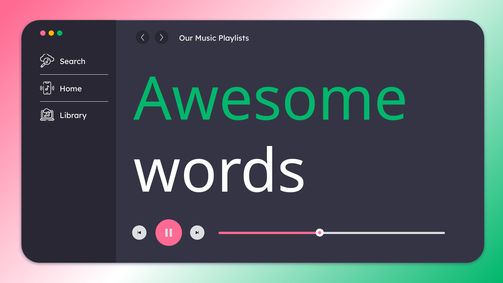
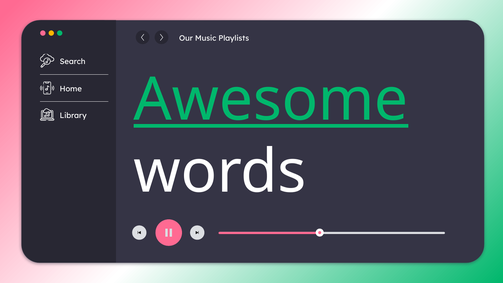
Awesome underline: none -> present
